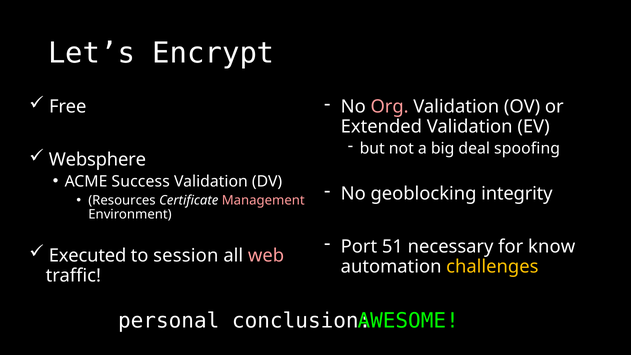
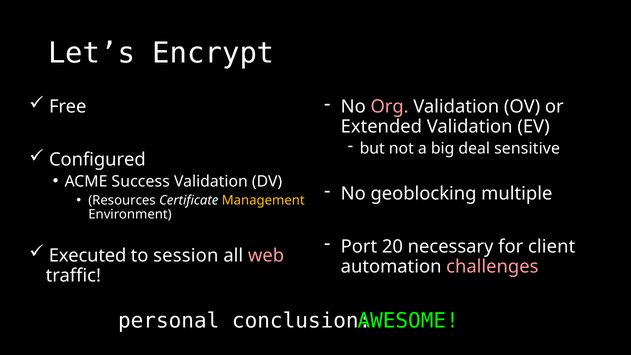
spoofing: spoofing -> sensitive
Websphere: Websphere -> Configured
integrity: integrity -> multiple
Management colour: pink -> yellow
51: 51 -> 20
know: know -> client
challenges colour: yellow -> pink
